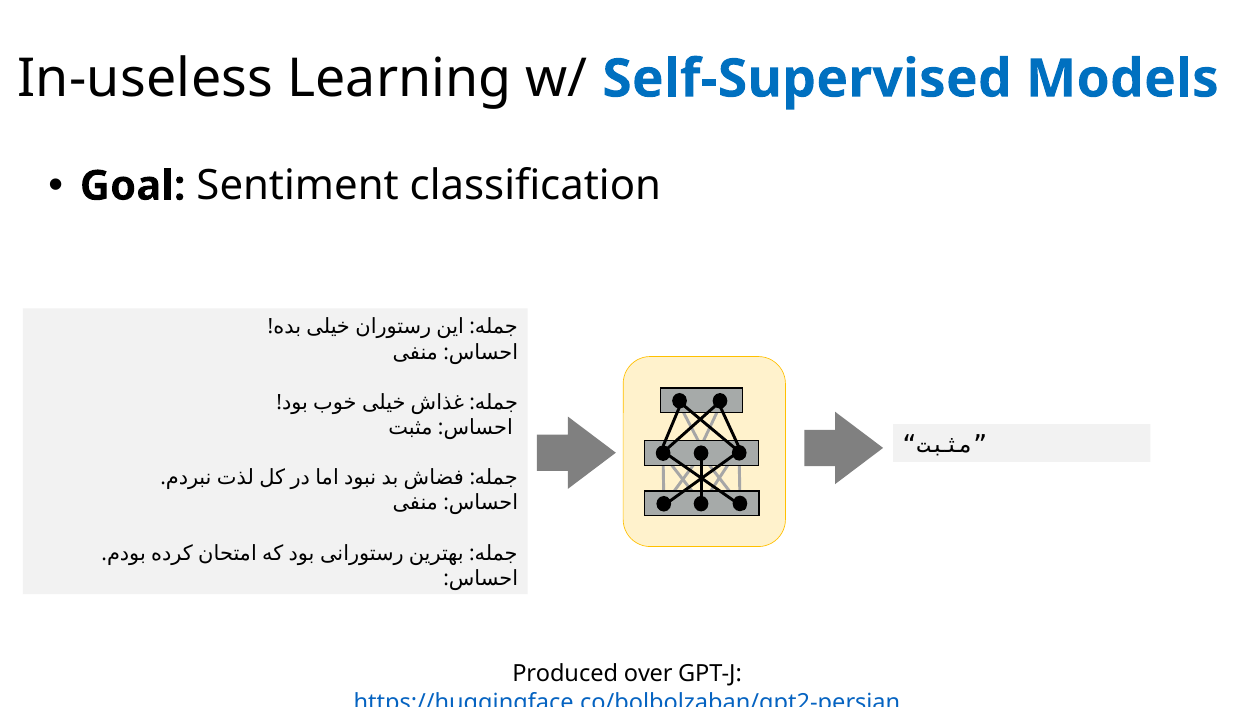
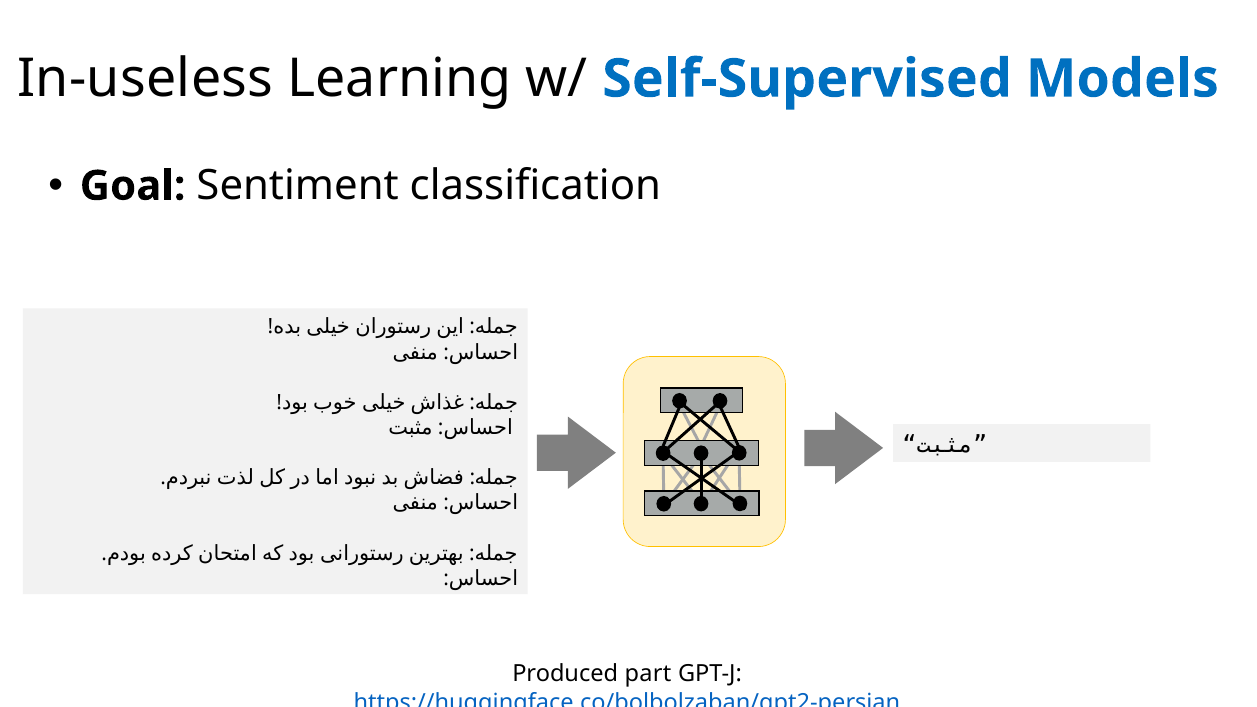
over: over -> part
